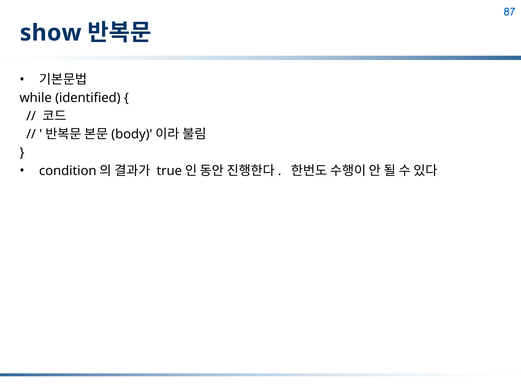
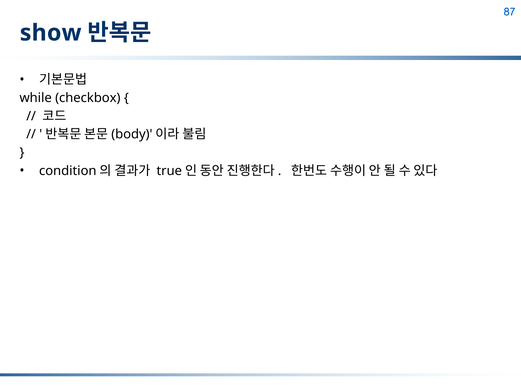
identified: identified -> checkbox
